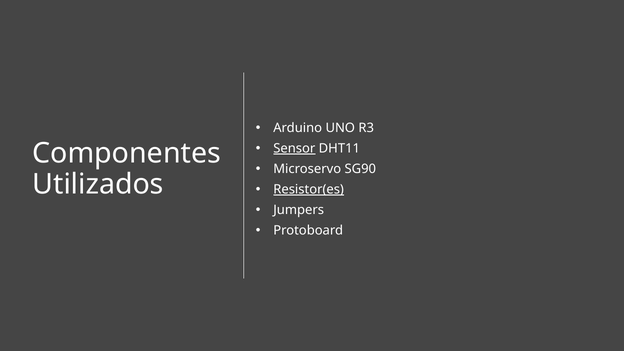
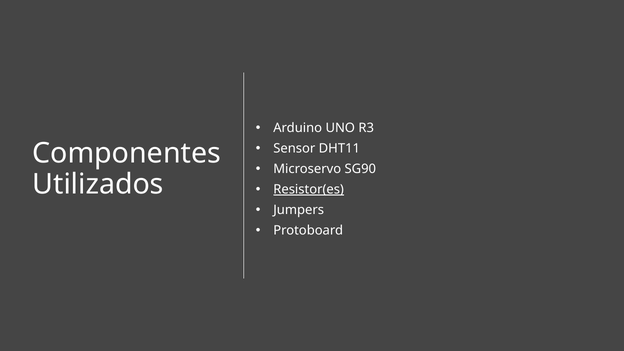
Sensor underline: present -> none
